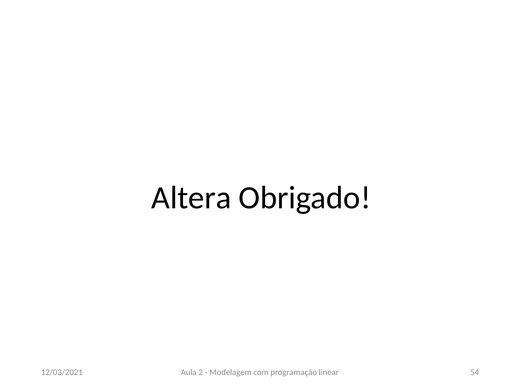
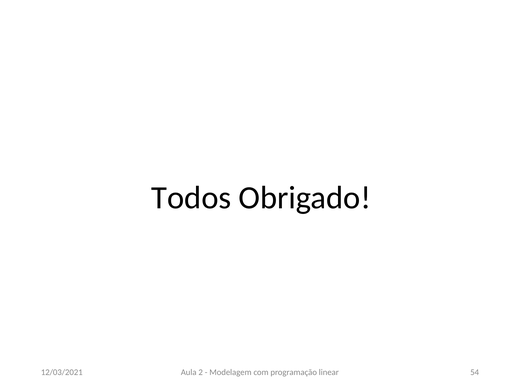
Altera: Altera -> Todos
